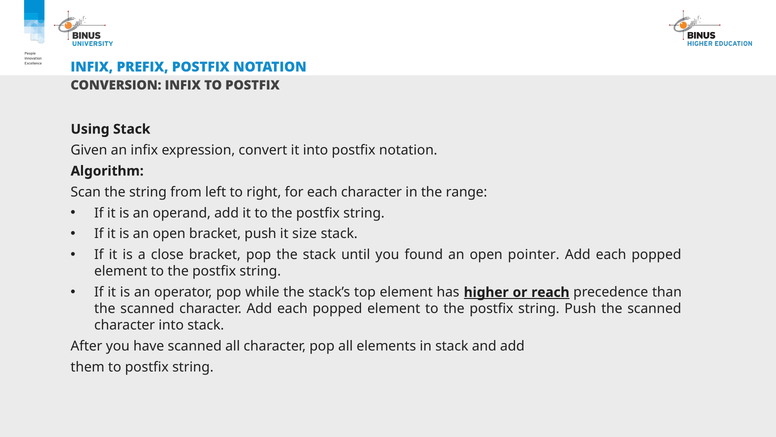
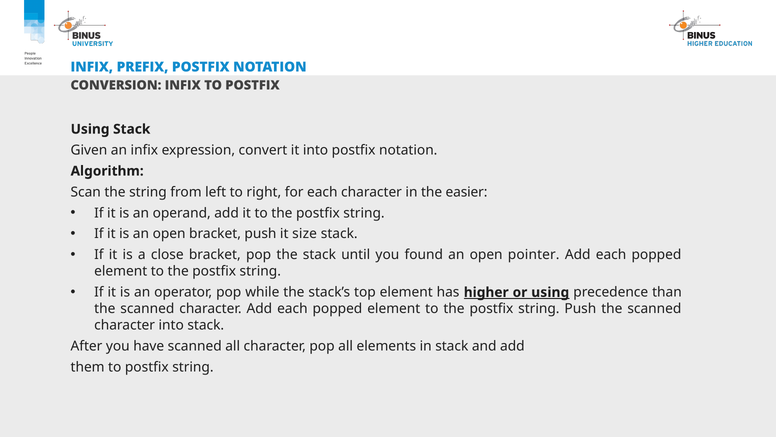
range: range -> easier
or reach: reach -> using
